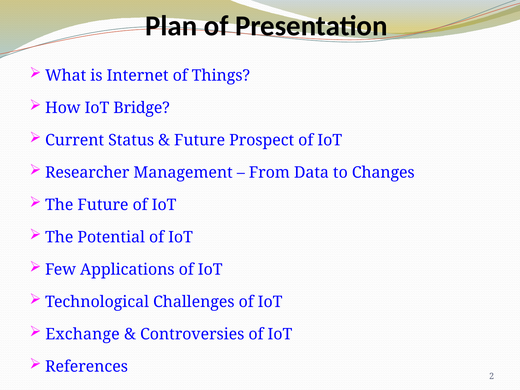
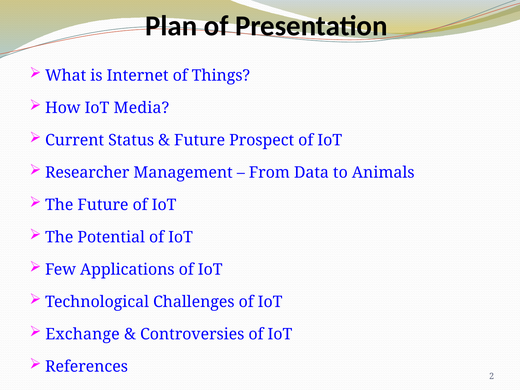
Bridge: Bridge -> Media
Changes: Changes -> Animals
